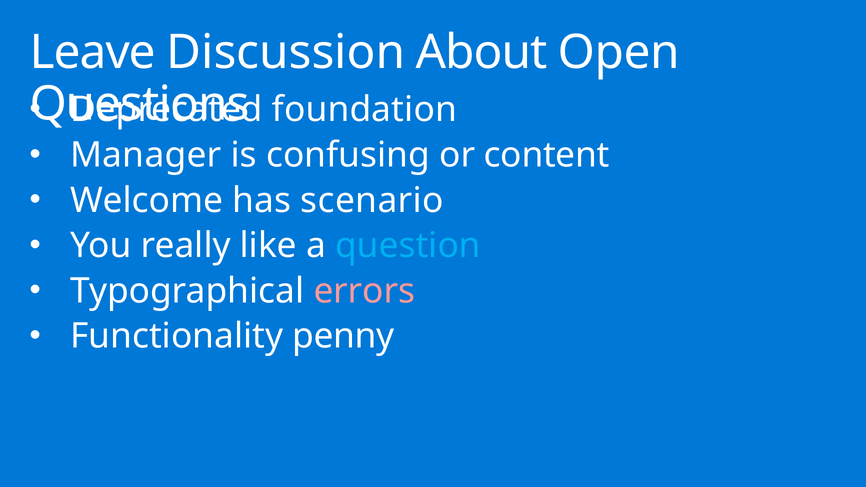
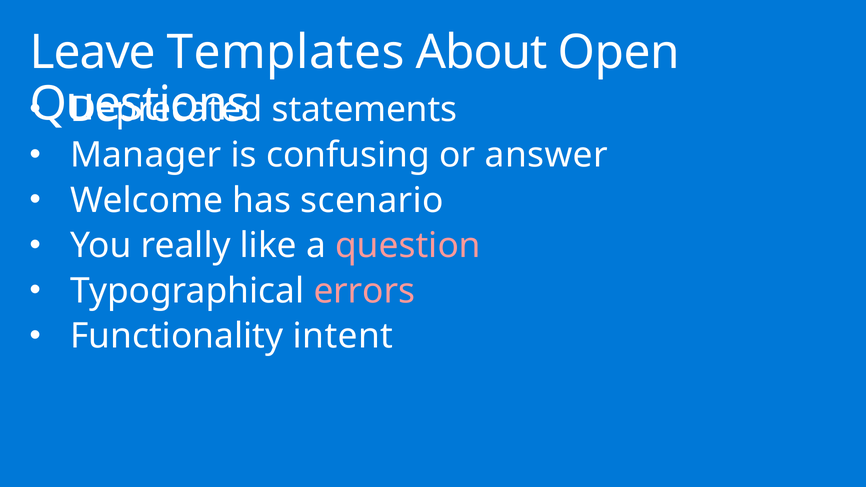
Discussion: Discussion -> Templates
foundation: foundation -> statements
content: content -> answer
question colour: light blue -> pink
penny: penny -> intent
